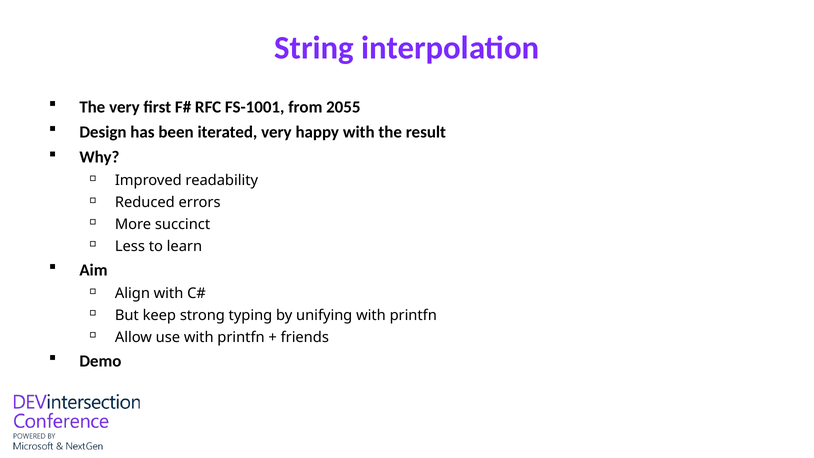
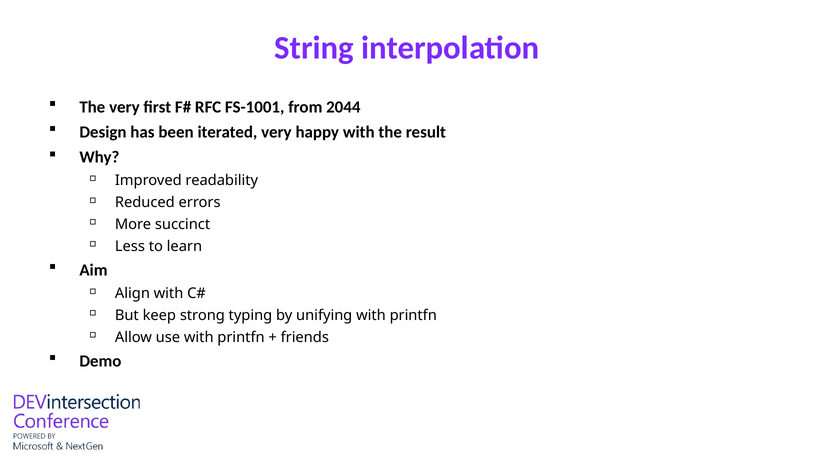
2055: 2055 -> 2044
